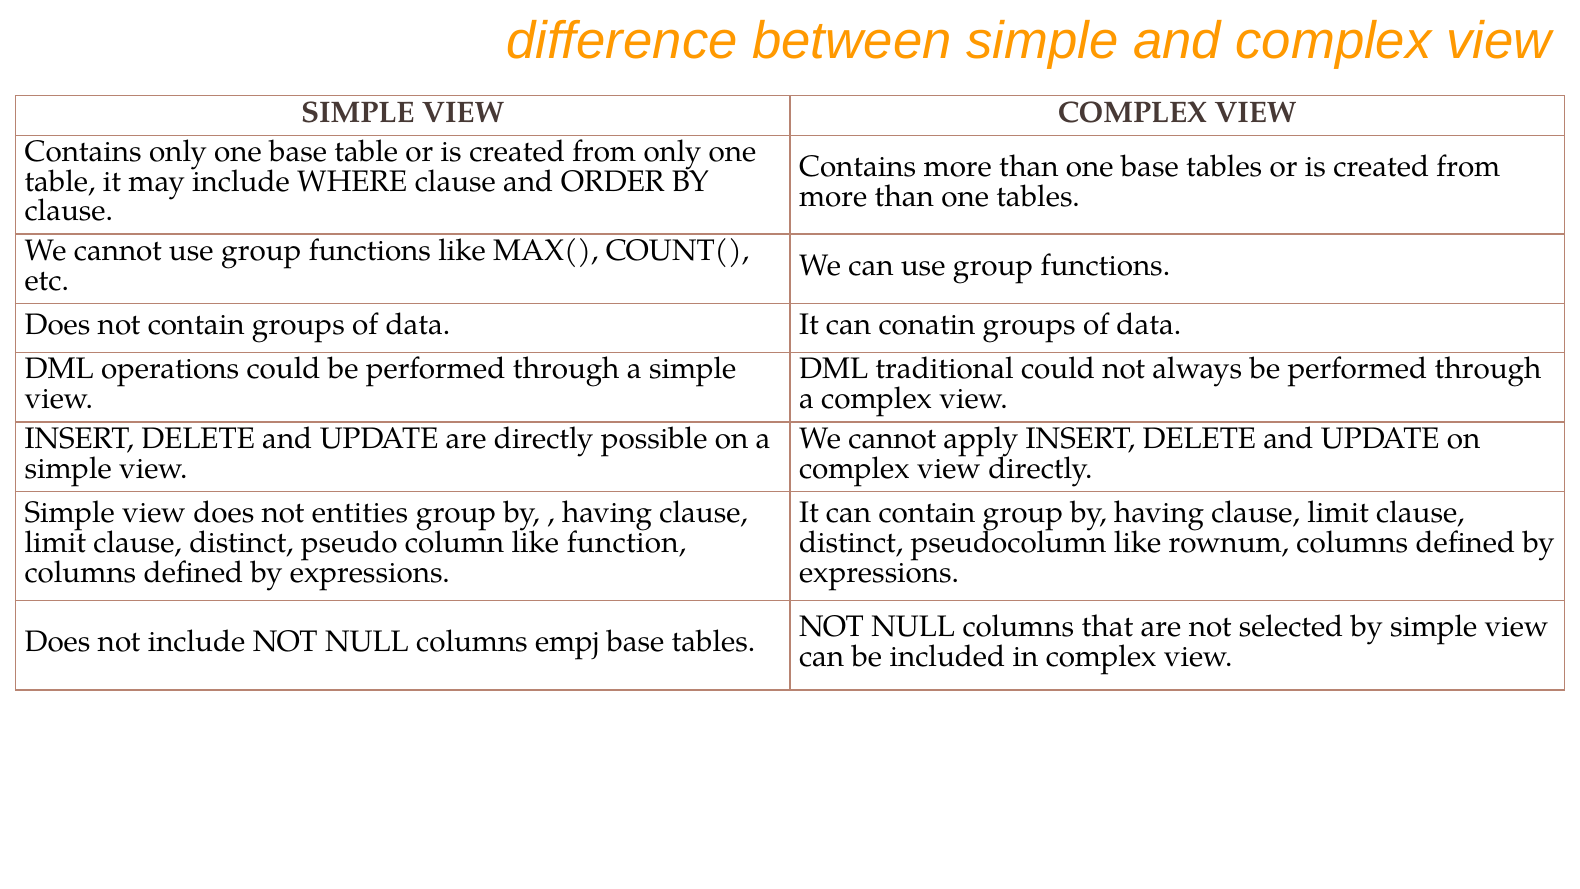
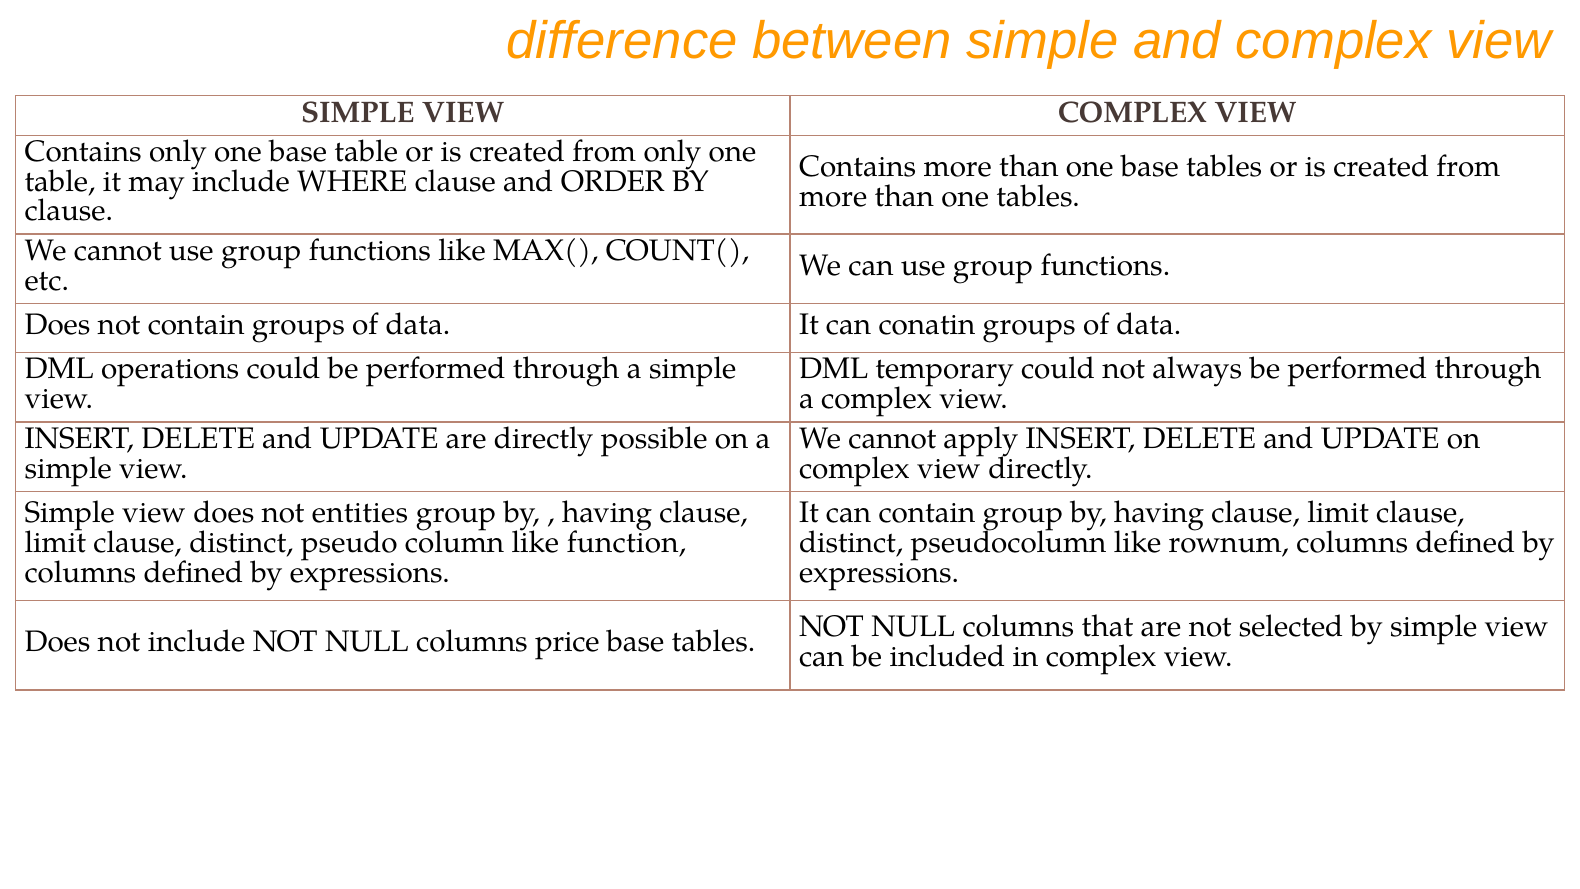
traditional: traditional -> temporary
empj: empj -> price
